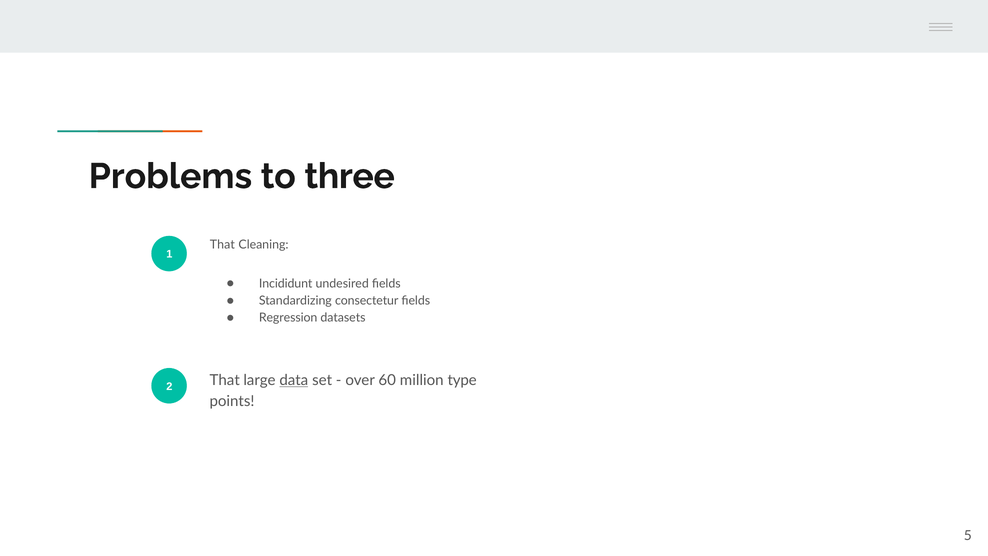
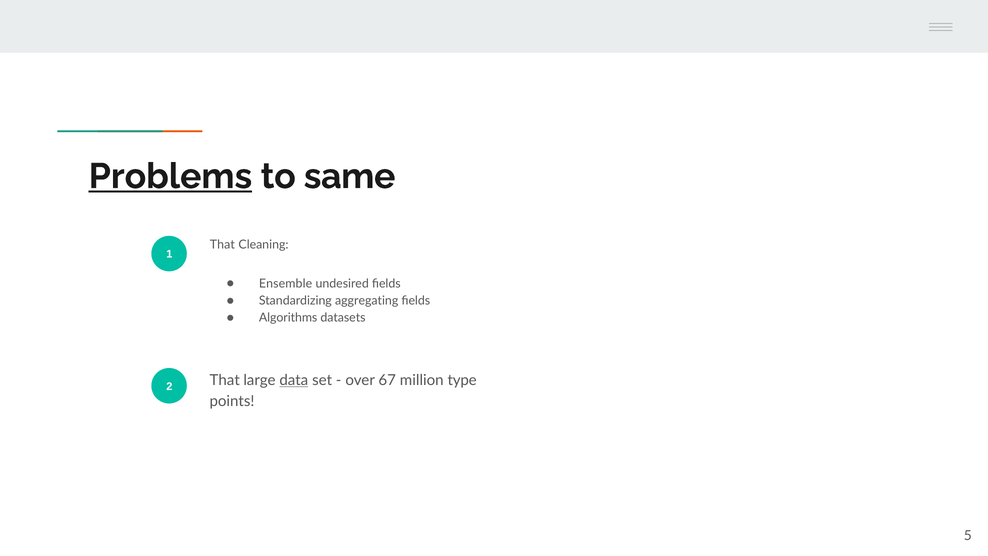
Problems underline: none -> present
three: three -> same
Incididunt: Incididunt -> Ensemble
consectetur: consectetur -> aggregating
Regression: Regression -> Algorithms
60: 60 -> 67
